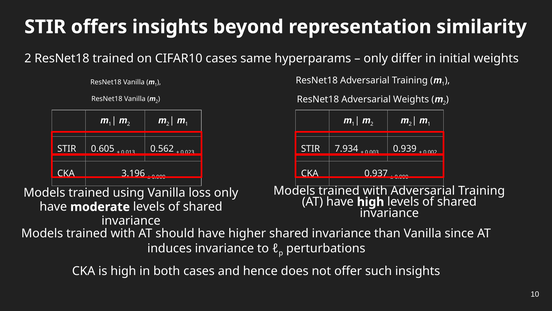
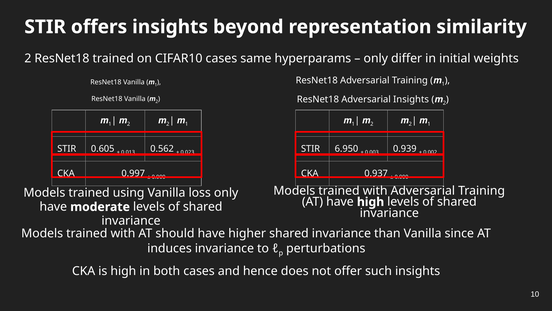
Adversarial Weights: Weights -> Insights
7.934: 7.934 -> 6.950
3.196: 3.196 -> 0.997
